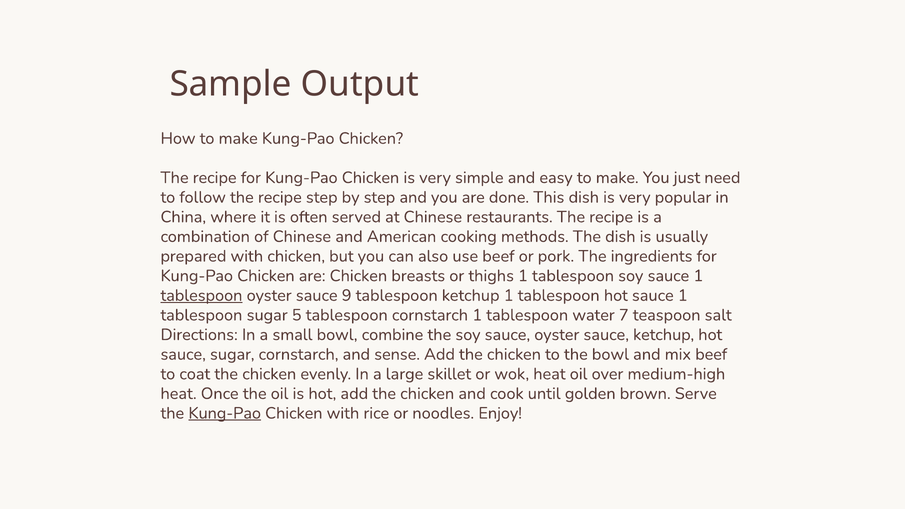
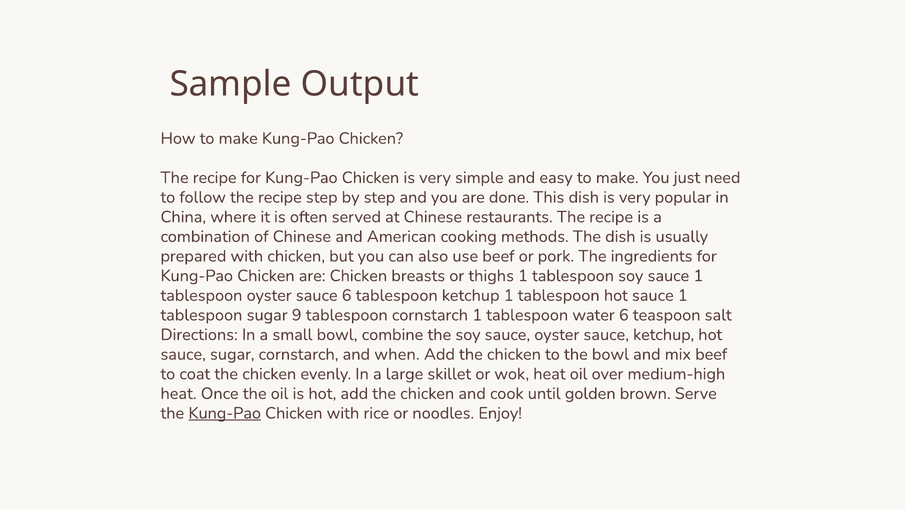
tablespoon at (201, 295) underline: present -> none
sauce 9: 9 -> 6
5: 5 -> 9
water 7: 7 -> 6
sense: sense -> when
